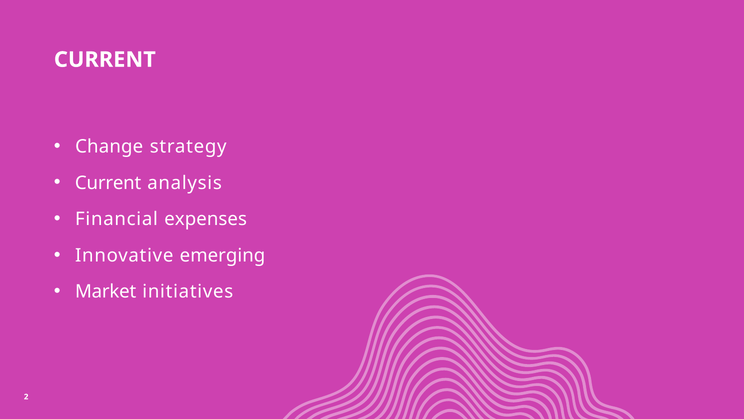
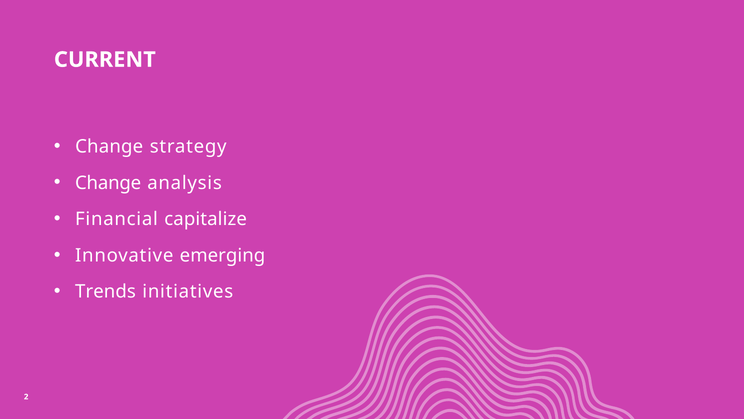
Current at (108, 183): Current -> Change
expenses: expenses -> capitalize
Market: Market -> Trends
